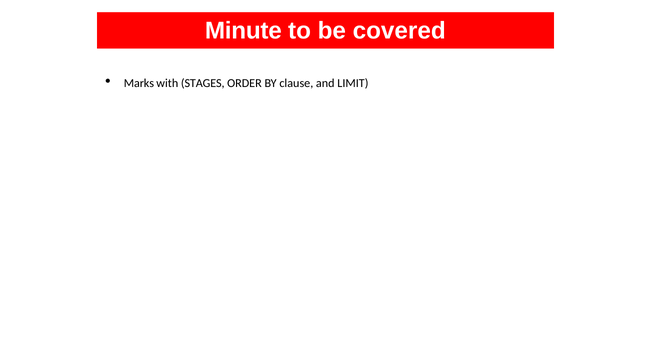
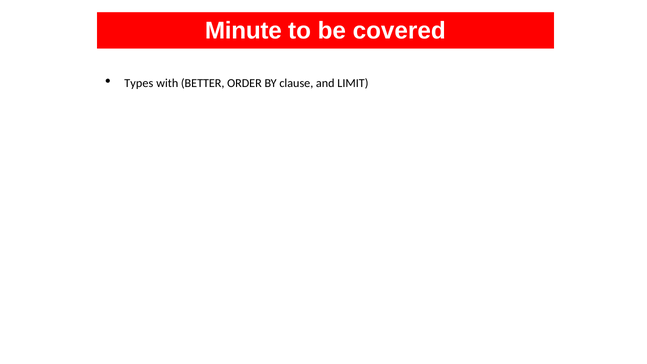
Marks: Marks -> Types
STAGES: STAGES -> BETTER
